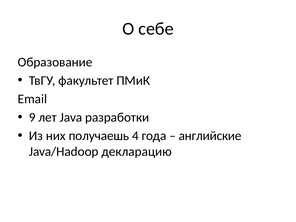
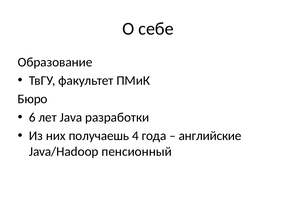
Email: Email -> Бюро
9: 9 -> 6
декларацию: декларацию -> пенсионный
